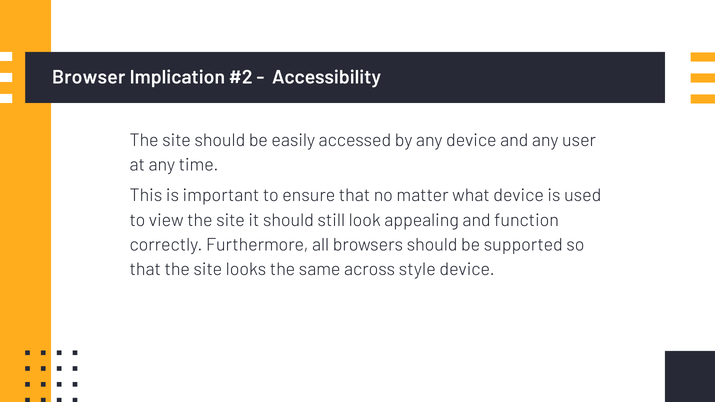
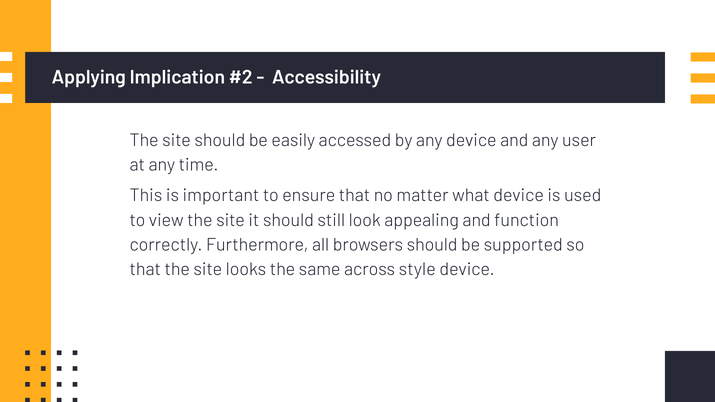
Browser: Browser -> Applying
